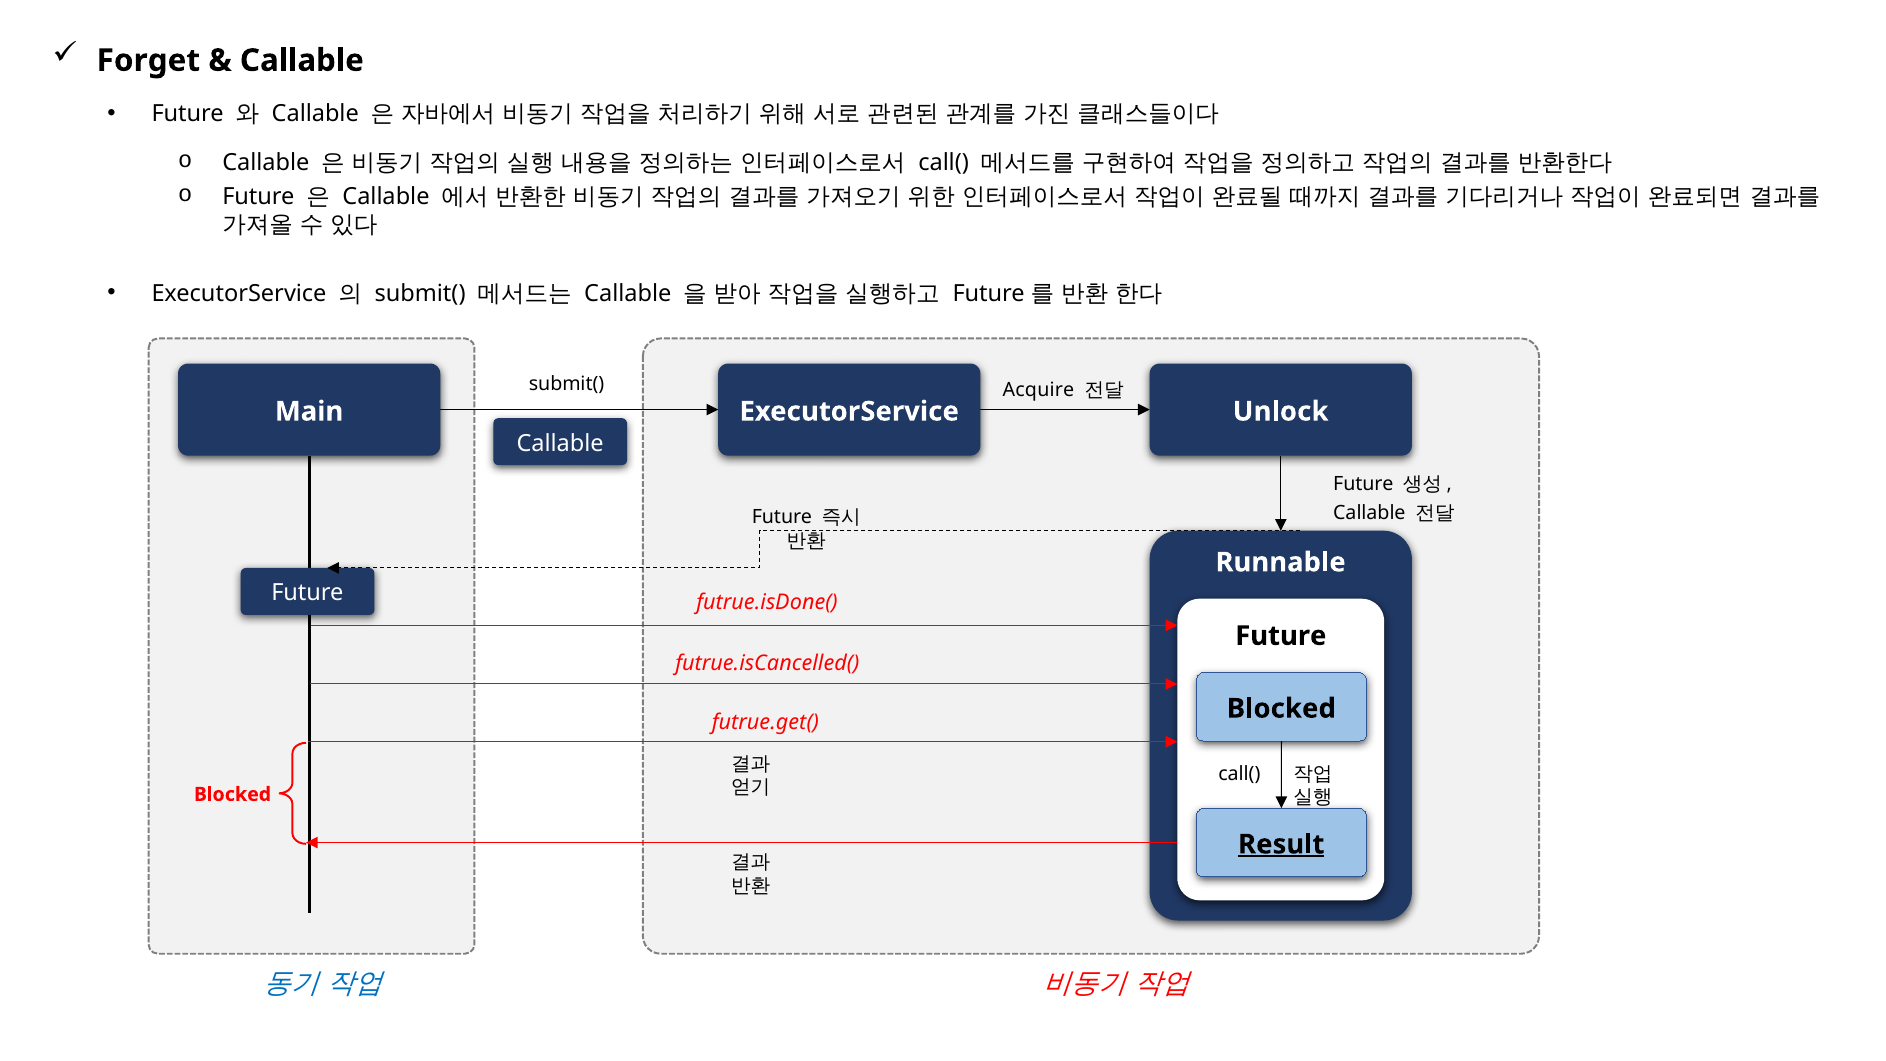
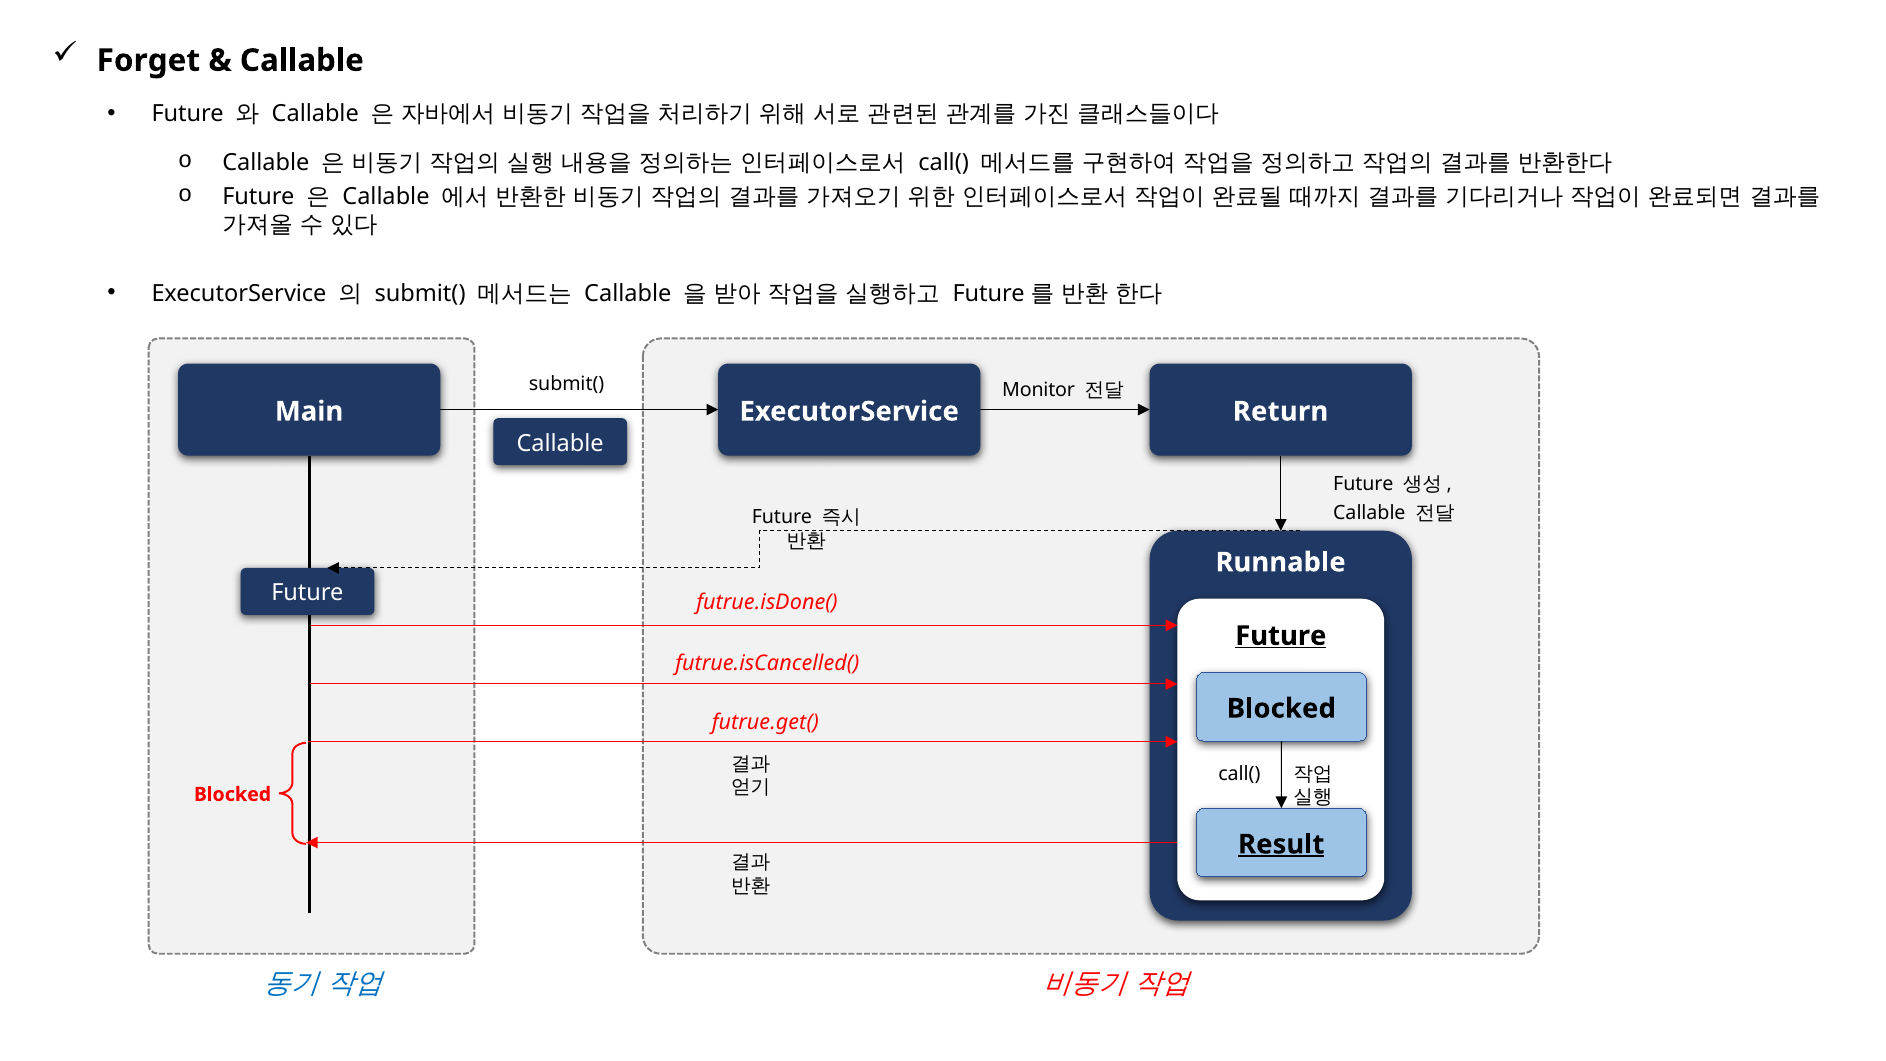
Acquire: Acquire -> Monitor
Unlock: Unlock -> Return
Future at (1281, 636) underline: none -> present
